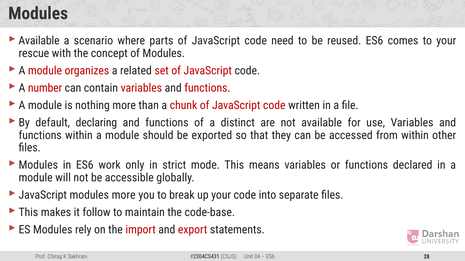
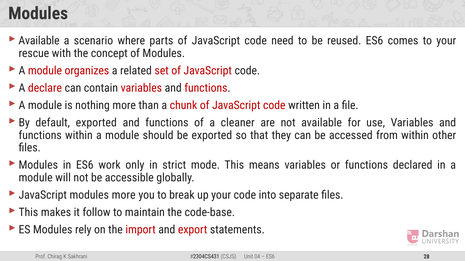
number: number -> declare
default declaring: declaring -> exported
distinct: distinct -> cleaner
